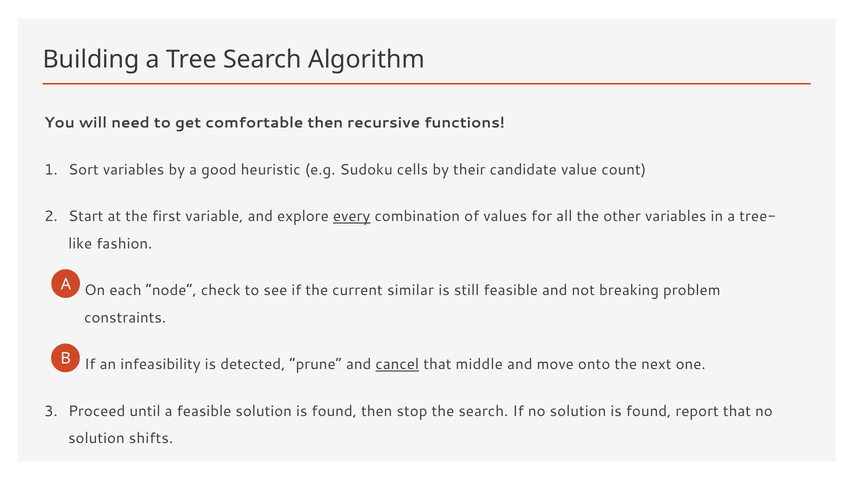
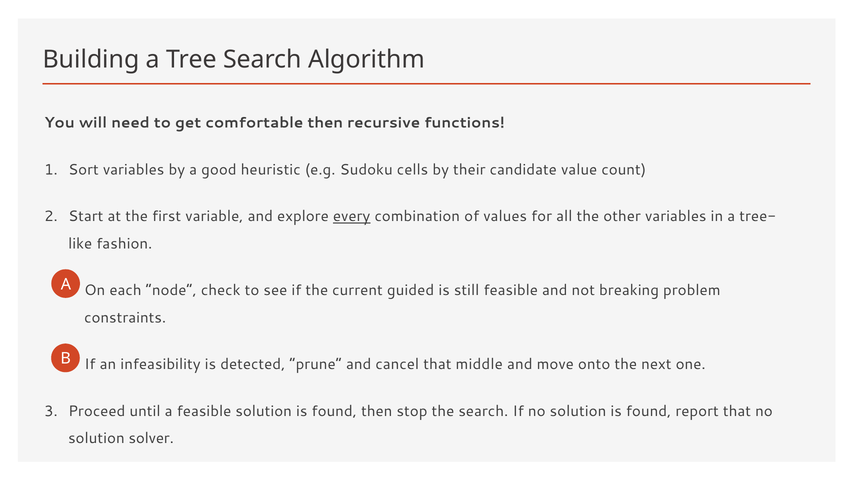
similar: similar -> guided
cancel underline: present -> none
shifts: shifts -> solver
